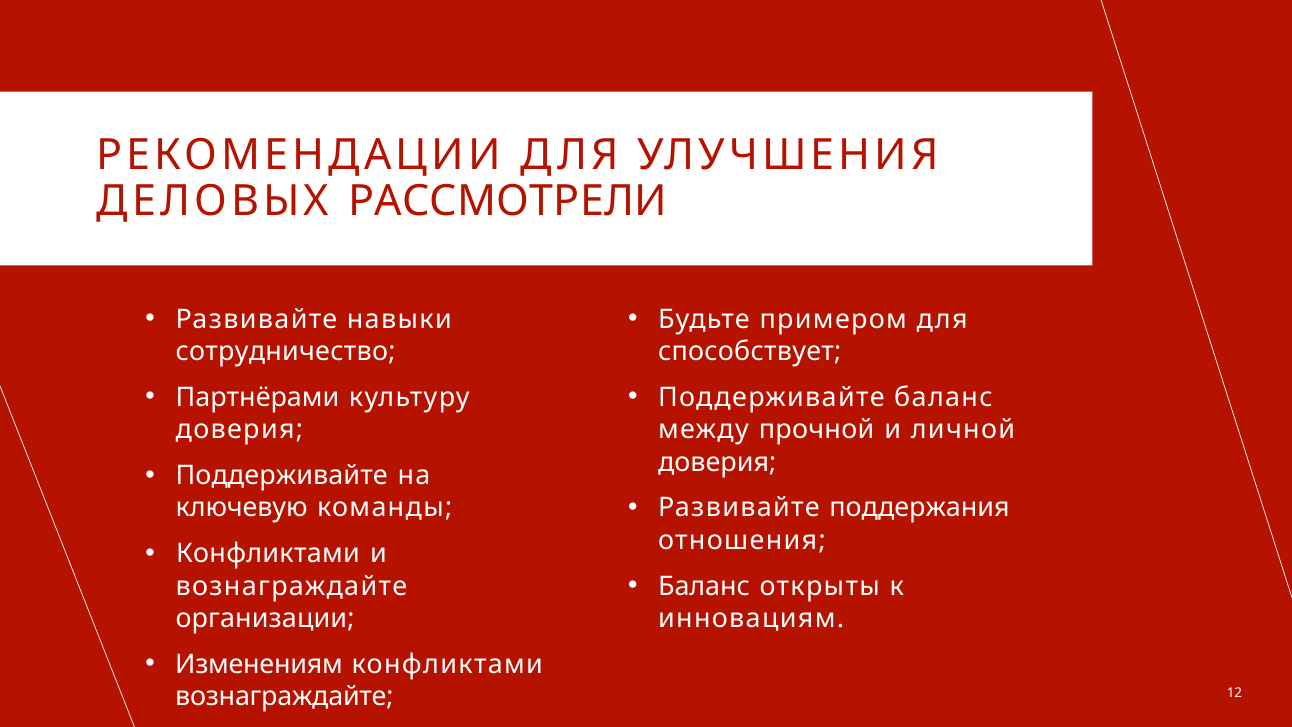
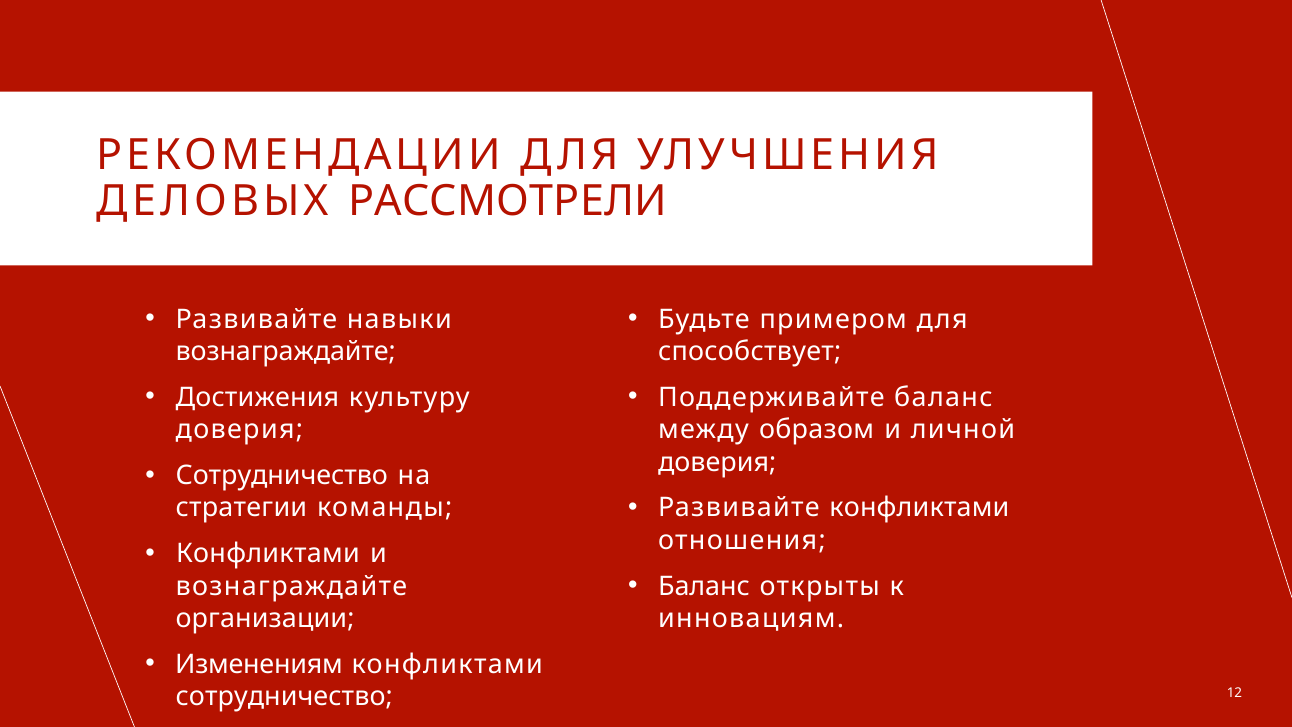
сотрудничество at (286, 352): сотрудничество -> вознаграждайте
Партнёрами: Партнёрами -> Достижения
прочной: прочной -> образом
Поддерживайте at (282, 476): Поддерживайте -> Сотрудничество
Развивайте поддержания: поддержания -> конфликтами
ключевую: ключевую -> стратегии
вознаграждайте at (284, 696): вознаграждайте -> сотрудничество
